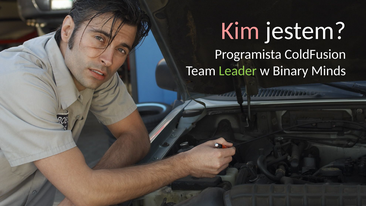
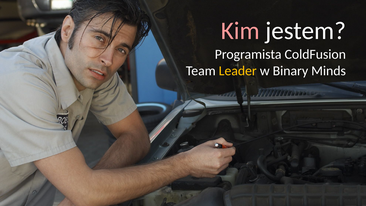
Leader colour: light green -> yellow
